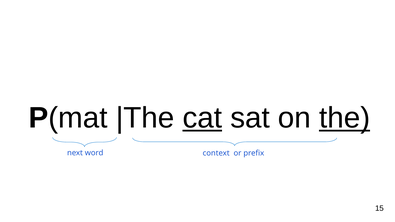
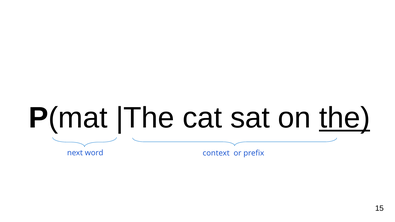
cat underline: present -> none
